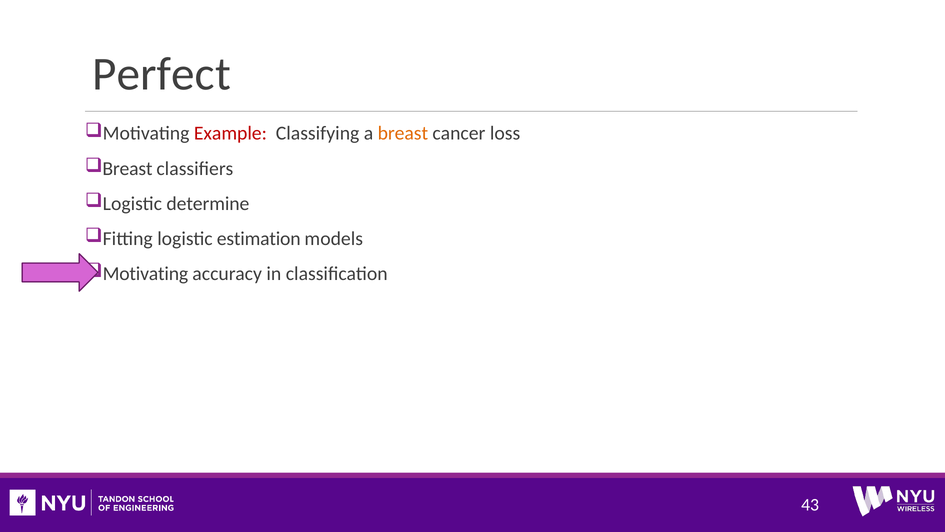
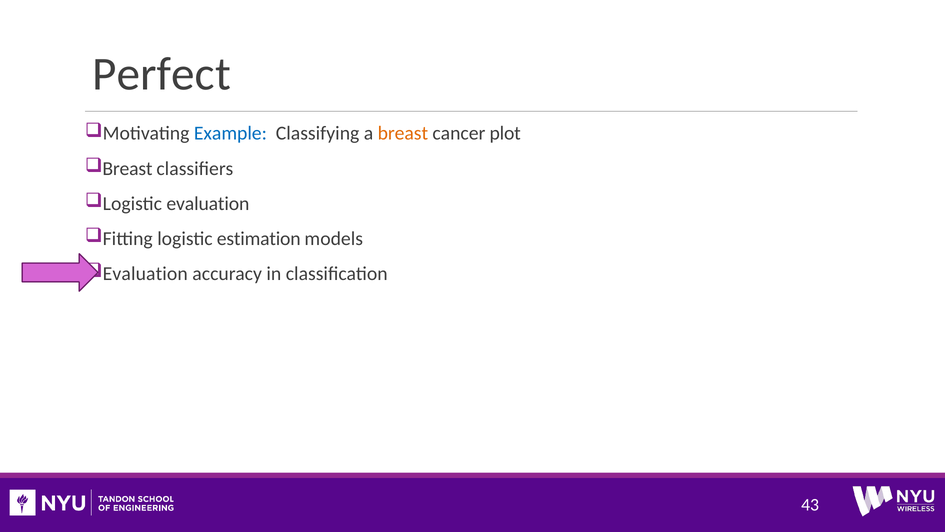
Example colour: red -> blue
loss: loss -> plot
Logistic determine: determine -> evaluation
Motivating at (145, 274): Motivating -> Evaluation
